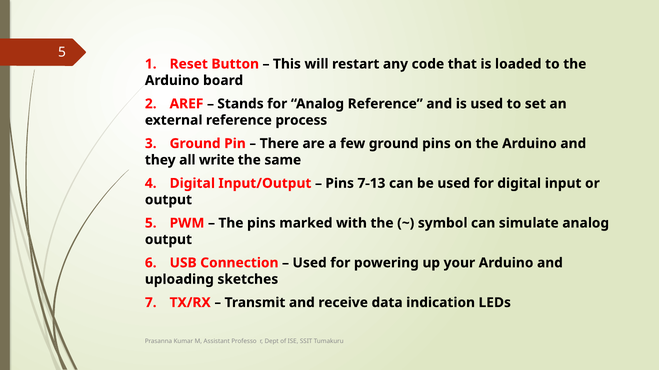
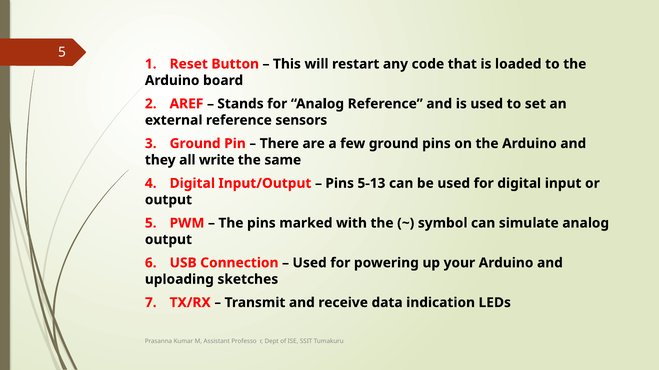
process: process -> sensors
7-13: 7-13 -> 5-13
